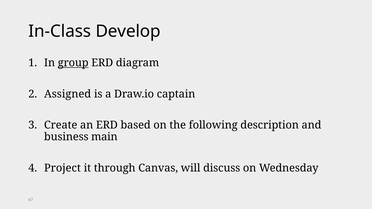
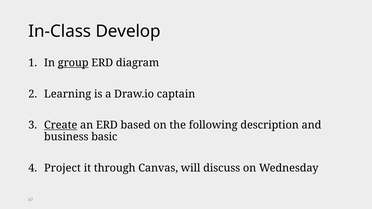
Assigned: Assigned -> Learning
Create underline: none -> present
main: main -> basic
